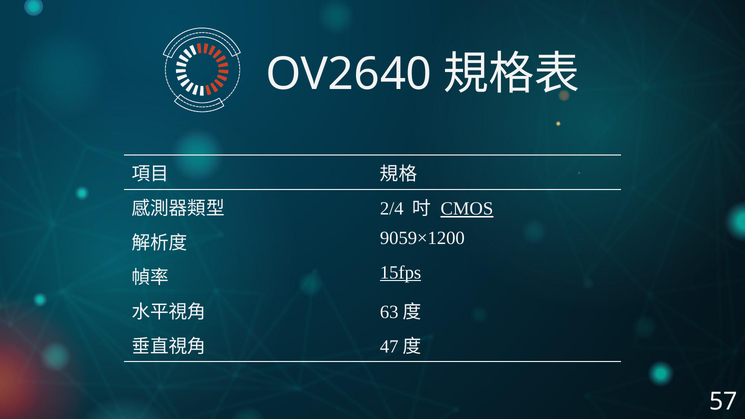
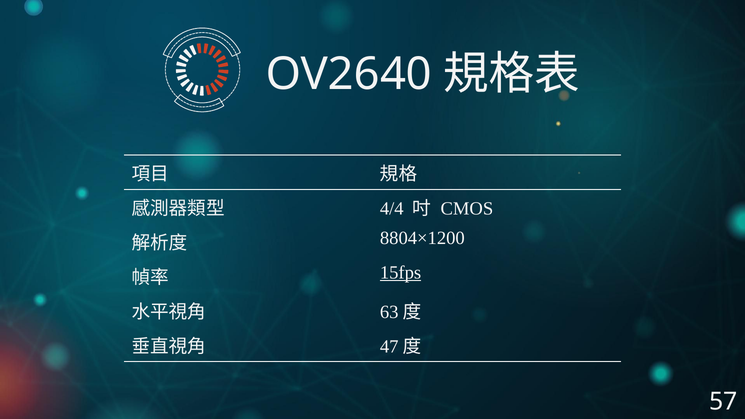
2/4: 2/4 -> 4/4
CMOS underline: present -> none
9059×1200: 9059×1200 -> 8804×1200
